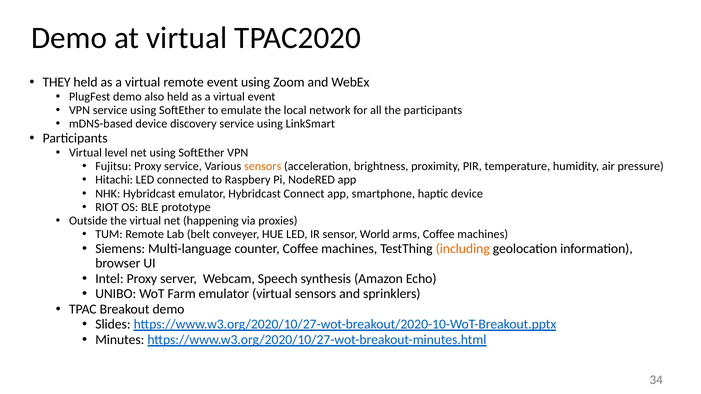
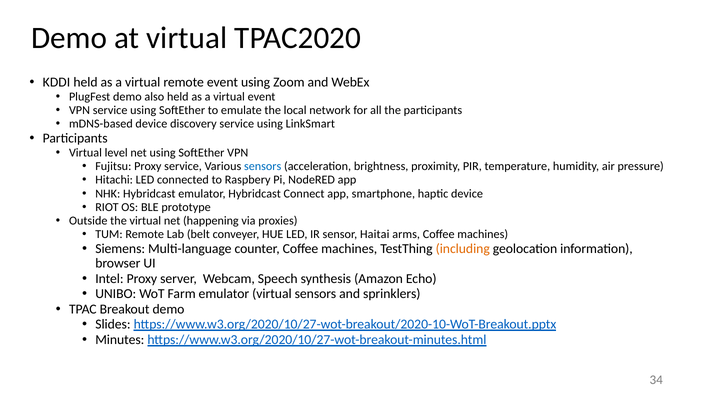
THEY: THEY -> KDDI
sensors at (263, 166) colour: orange -> blue
World: World -> Haitai
